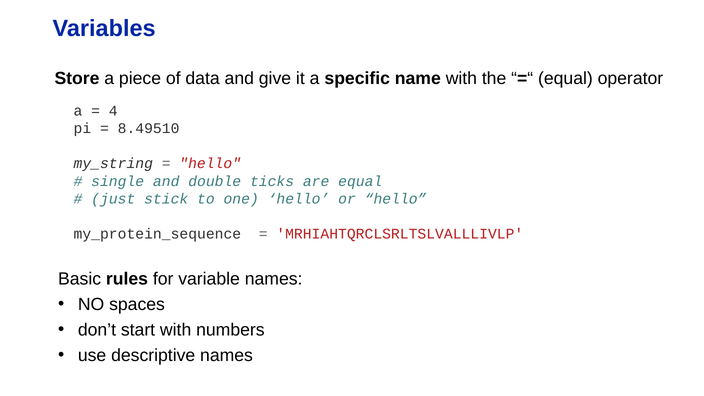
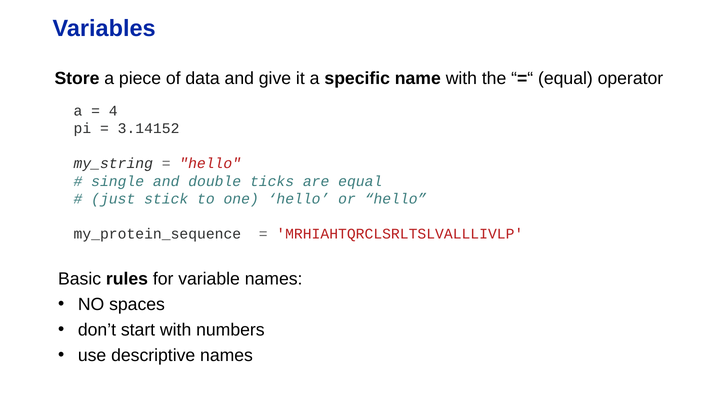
8.49510: 8.49510 -> 3.14152
